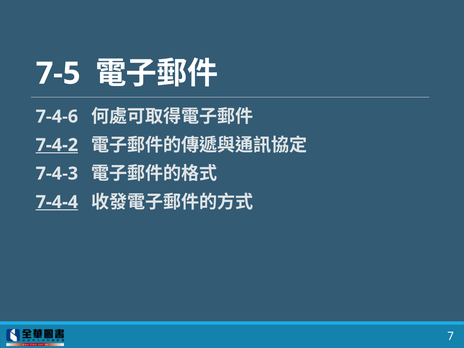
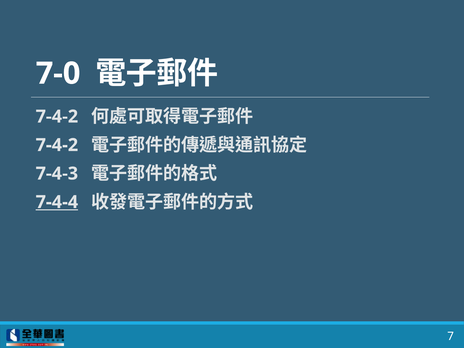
7-5: 7-5 -> 7-0
7-4-6 at (57, 117): 7-4-6 -> 7-4-2
7-4-2 at (57, 145) underline: present -> none
